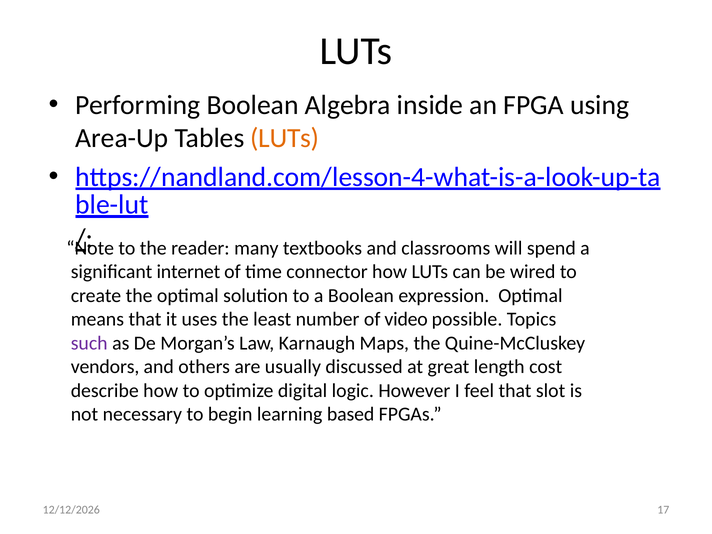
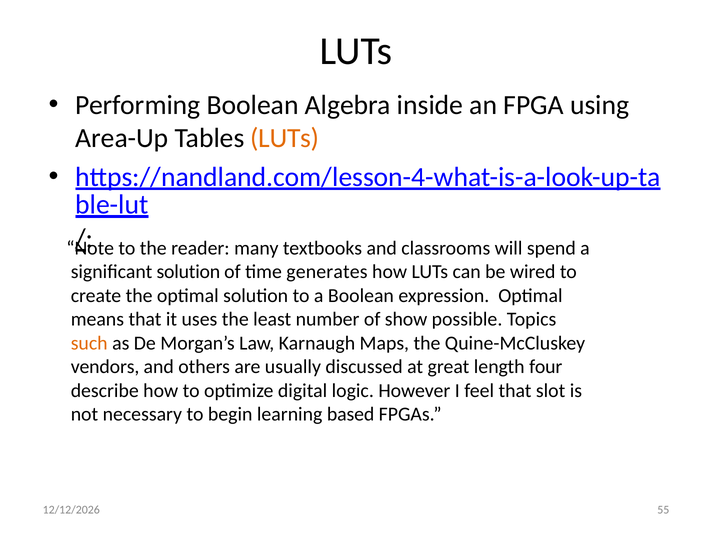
significant internet: internet -> solution
connector: connector -> generates
video: video -> show
such colour: purple -> orange
cost: cost -> four
17: 17 -> 55
